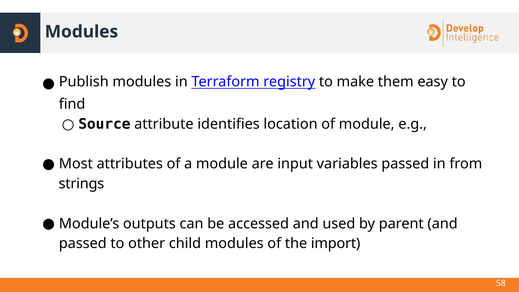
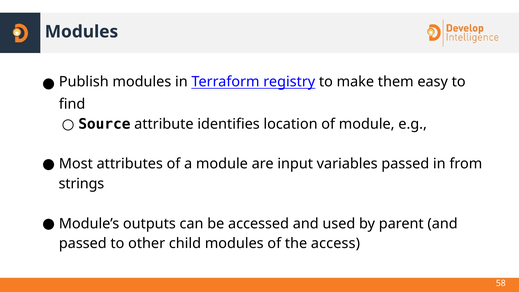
import: import -> access
